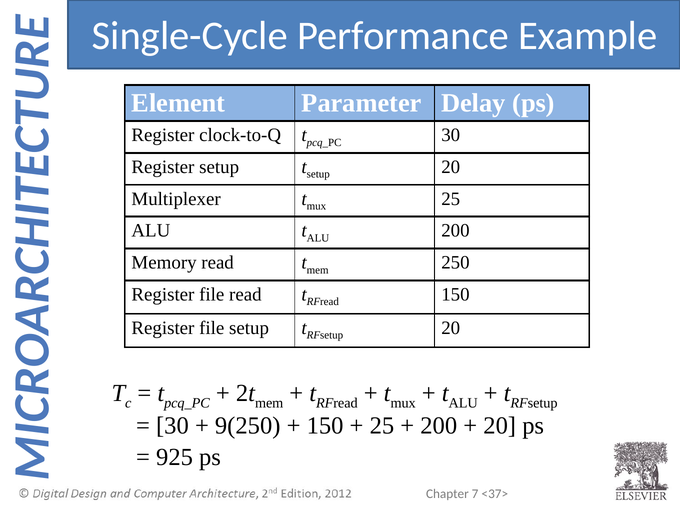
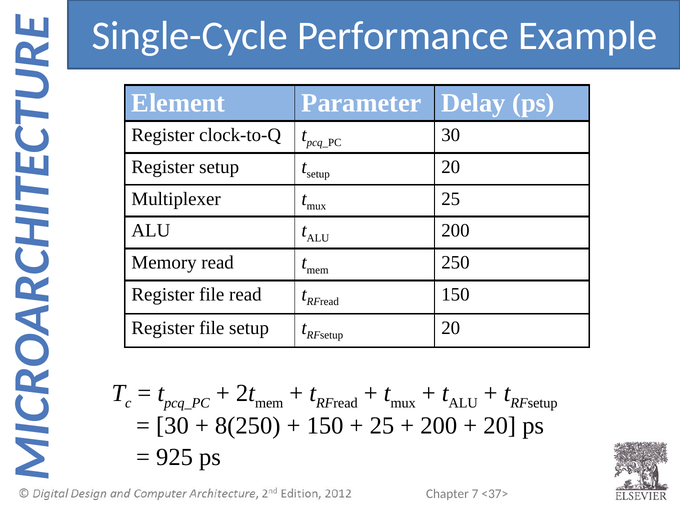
9(250: 9(250 -> 8(250
